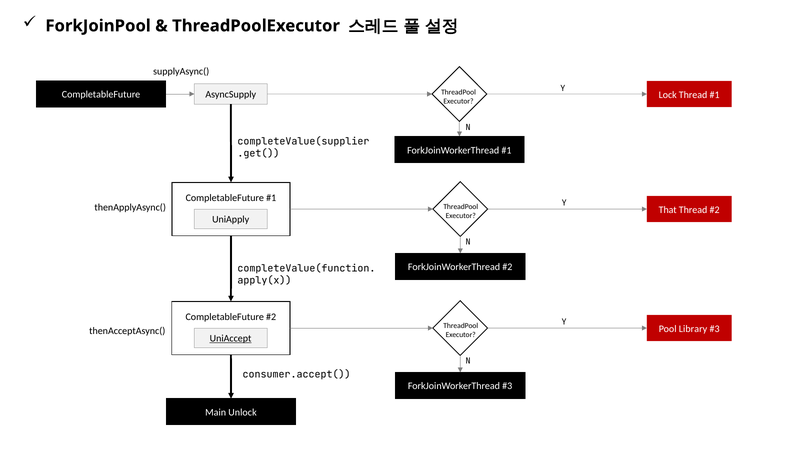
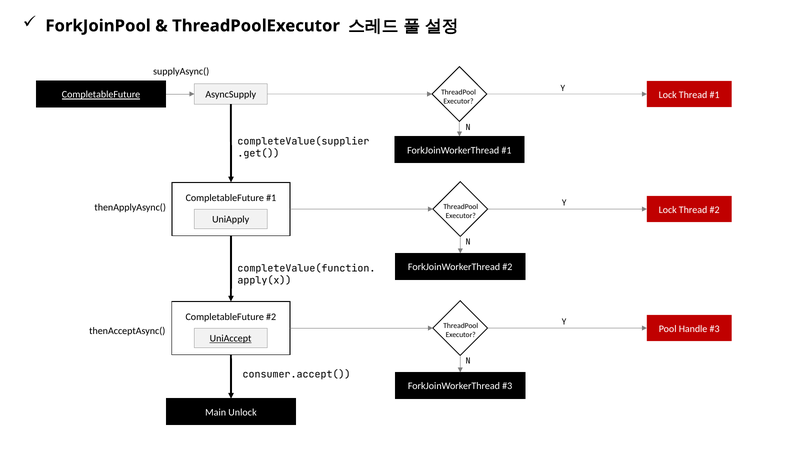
CompletableFuture at (101, 95) underline: none -> present
That at (668, 210): That -> Lock
Library: Library -> Handle
